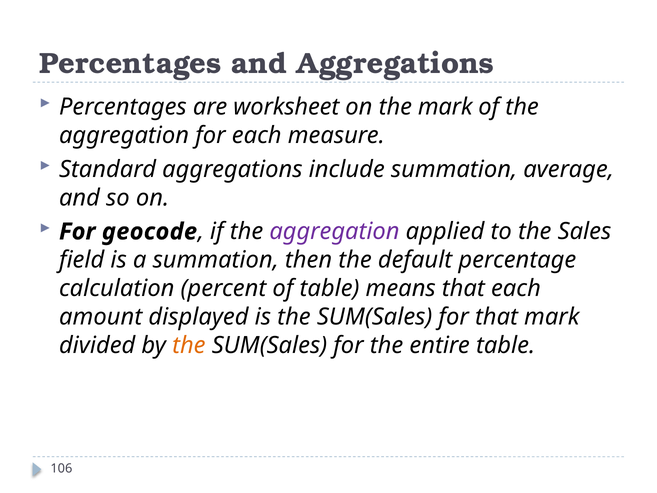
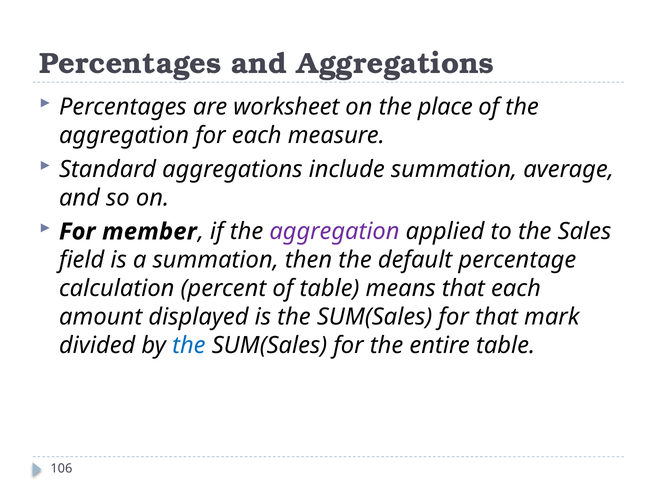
the mark: mark -> place
geocode: geocode -> member
the at (189, 345) colour: orange -> blue
